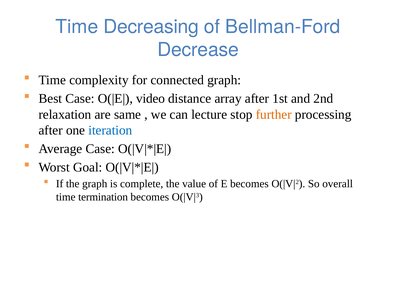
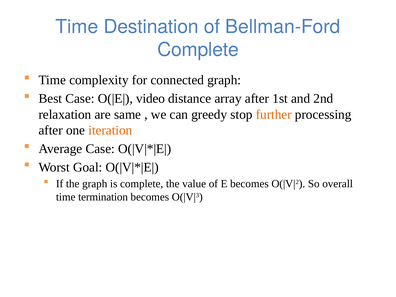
Decreasing: Decreasing -> Destination
Decrease at (198, 50): Decrease -> Complete
lecture: lecture -> greedy
iteration colour: blue -> orange
